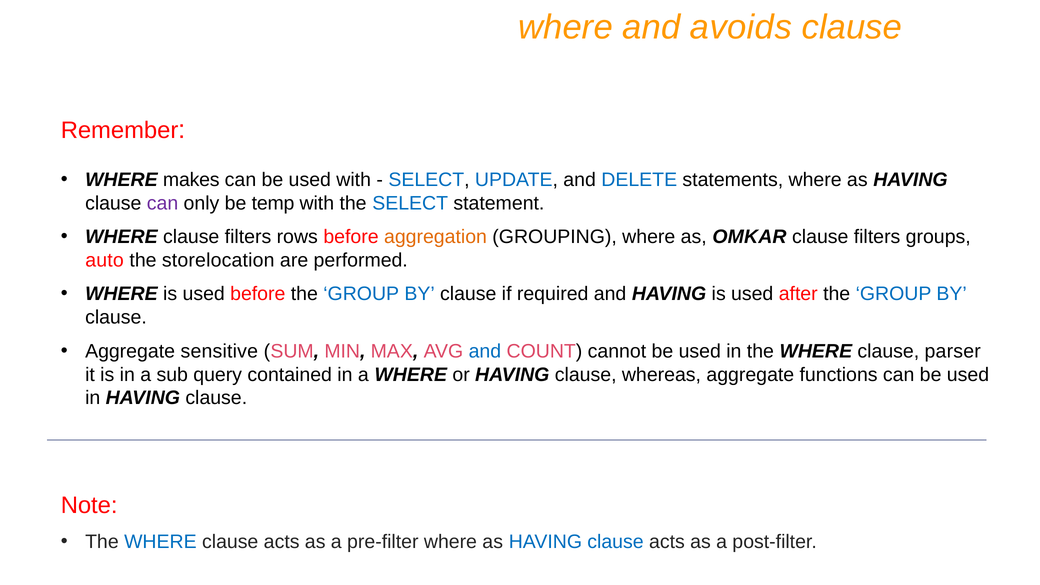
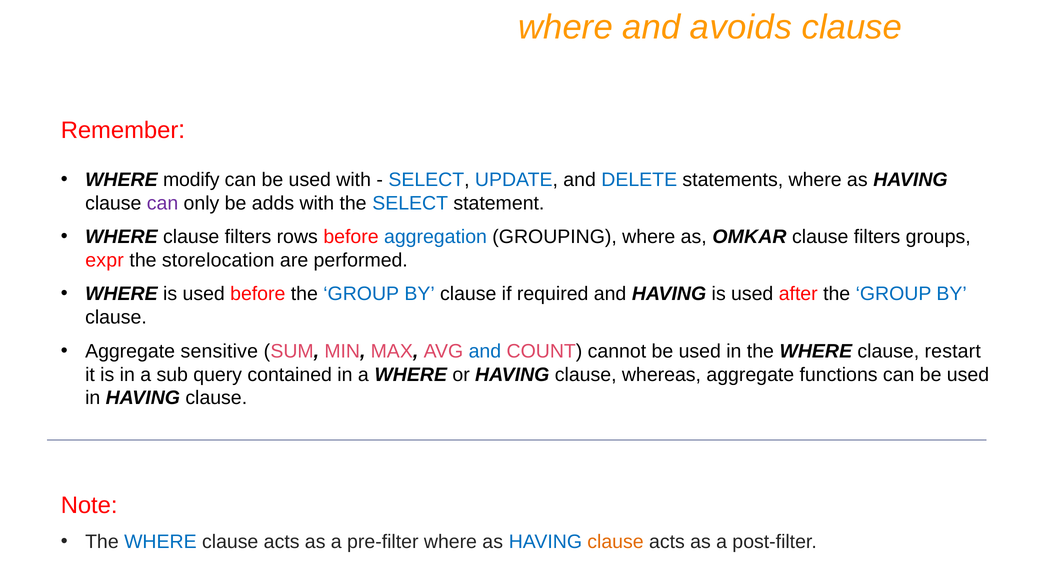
makes: makes -> modify
temp: temp -> adds
aggregation colour: orange -> blue
auto: auto -> expr
parser: parser -> restart
clause at (615, 542) colour: blue -> orange
